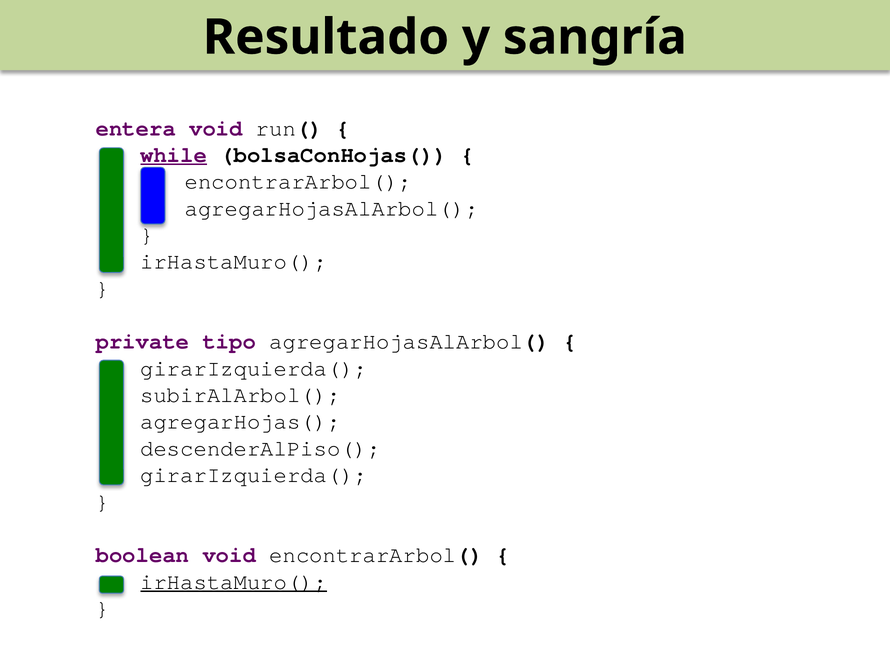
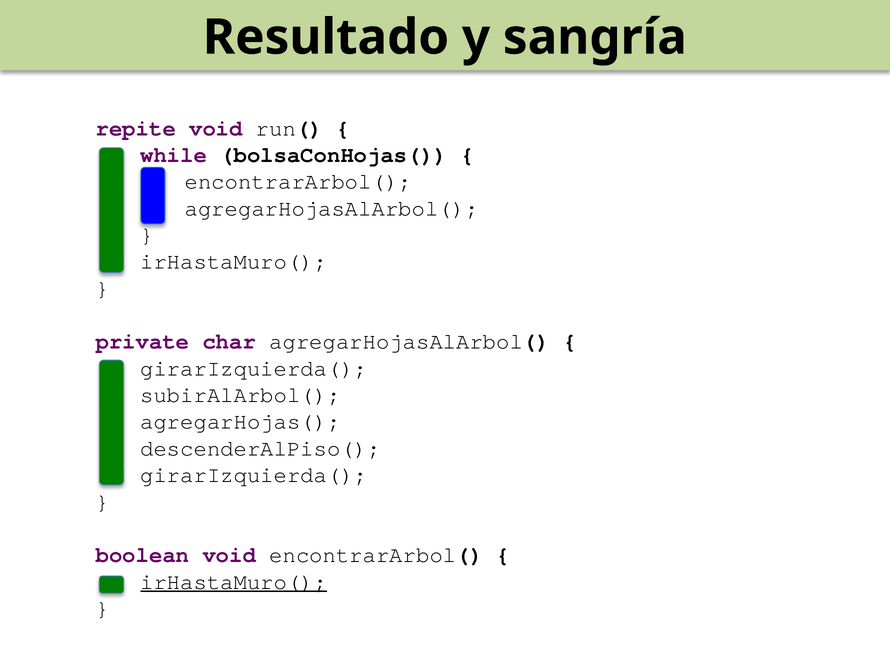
entera: entera -> repite
while underline: present -> none
tipo: tipo -> char
